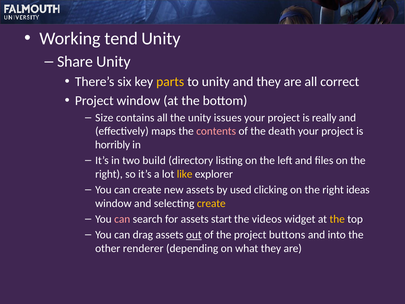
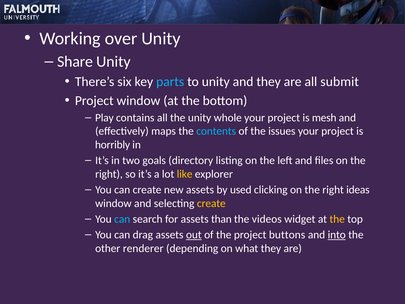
tend: tend -> over
parts colour: yellow -> light blue
correct: correct -> submit
Size: Size -> Play
issues: issues -> whole
really: really -> mesh
contents colour: pink -> light blue
death: death -> issues
build: build -> goals
can at (122, 219) colour: pink -> light blue
start: start -> than
into underline: none -> present
